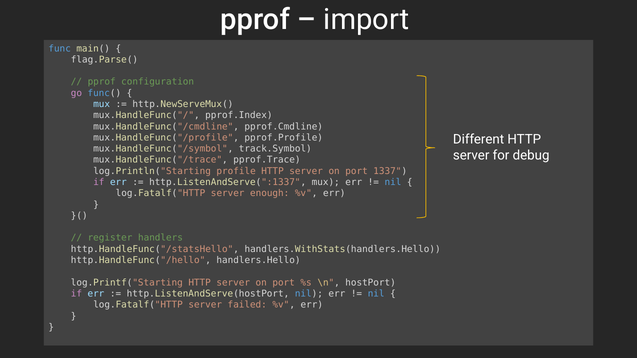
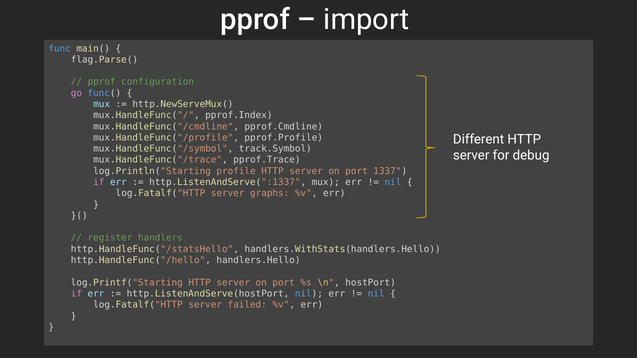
enough: enough -> graphs
